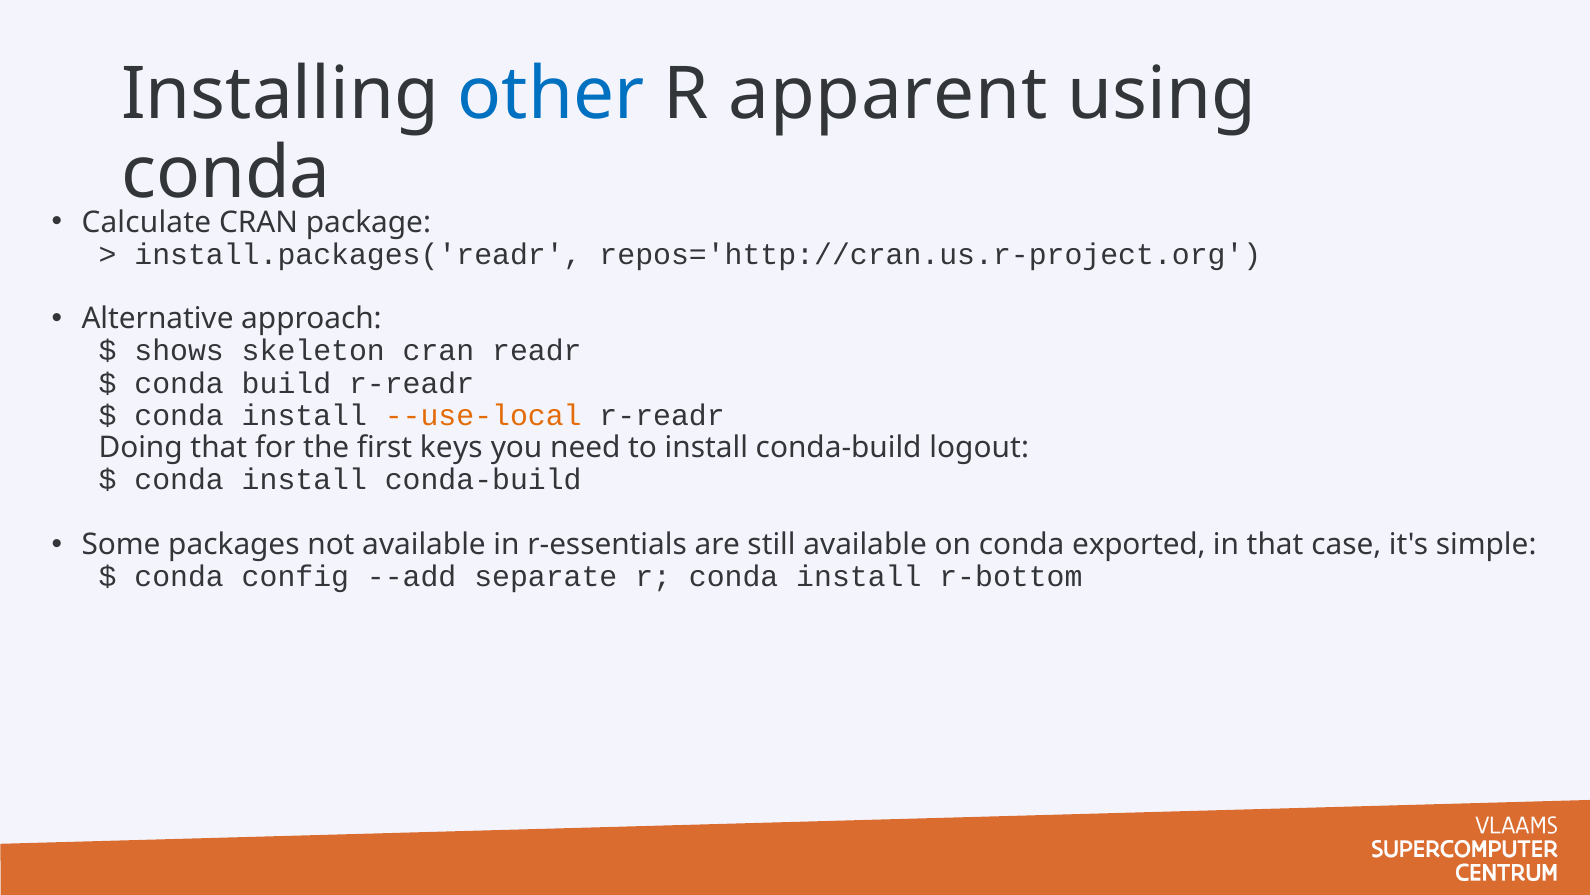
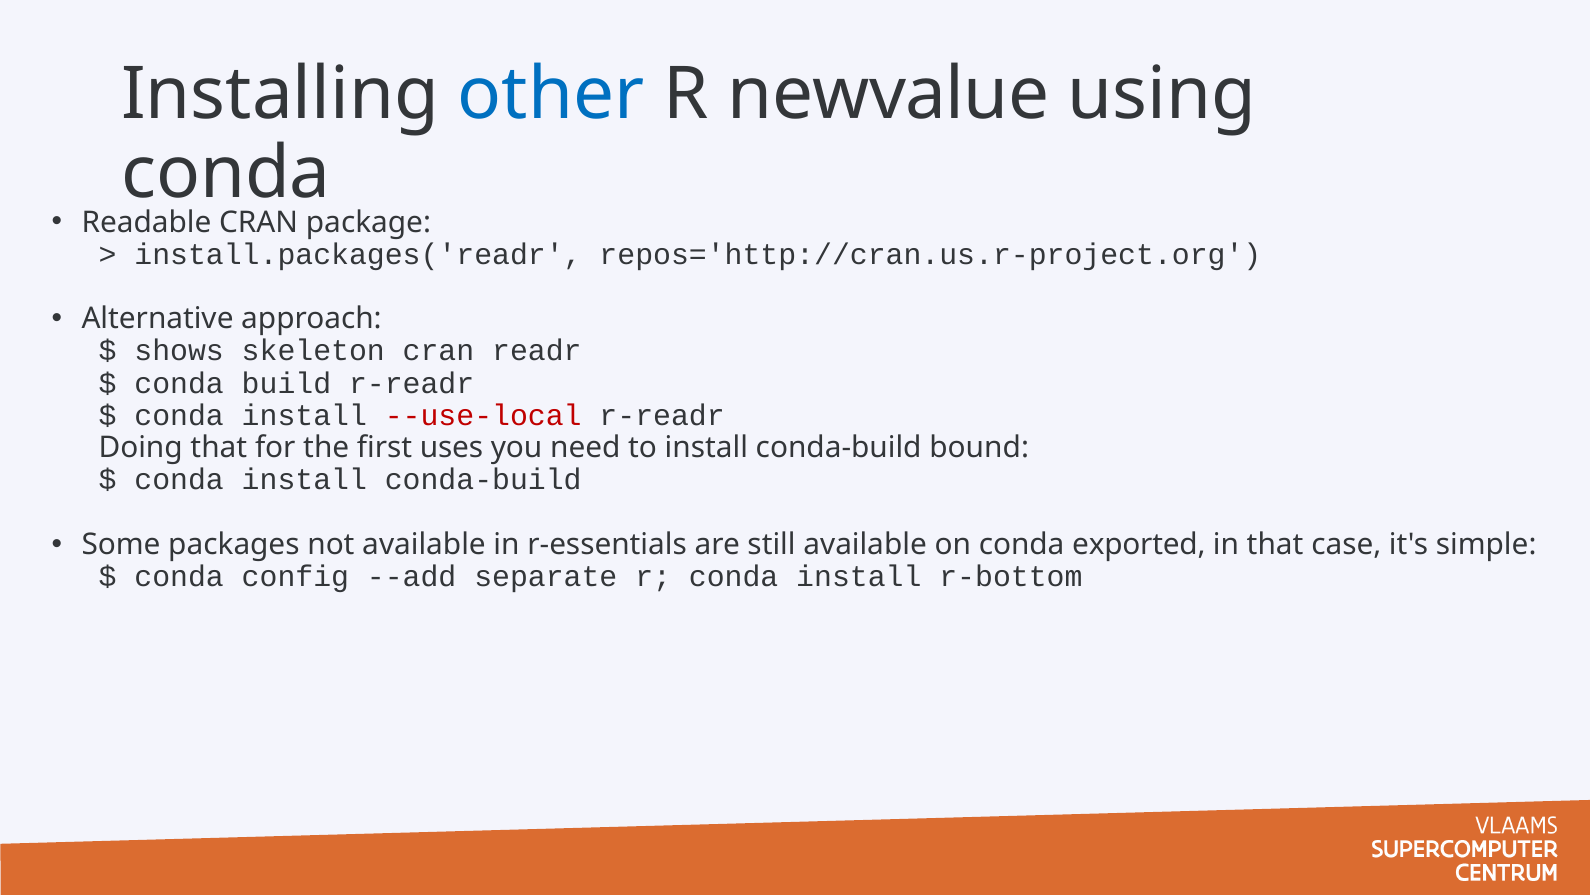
apparent: apparent -> newvalue
Calculate: Calculate -> Readable
--use-local colour: orange -> red
keys: keys -> uses
logout: logout -> bound
